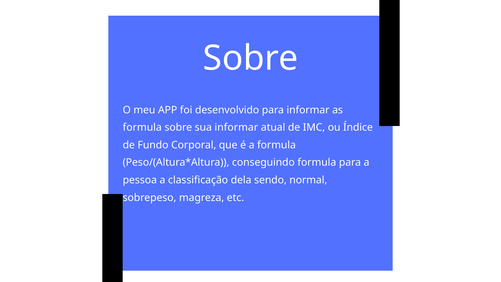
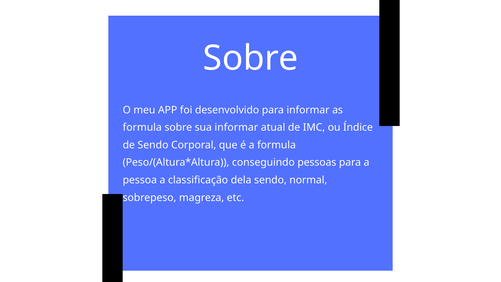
de Fundo: Fundo -> Sendo
conseguindo formula: formula -> pessoas
